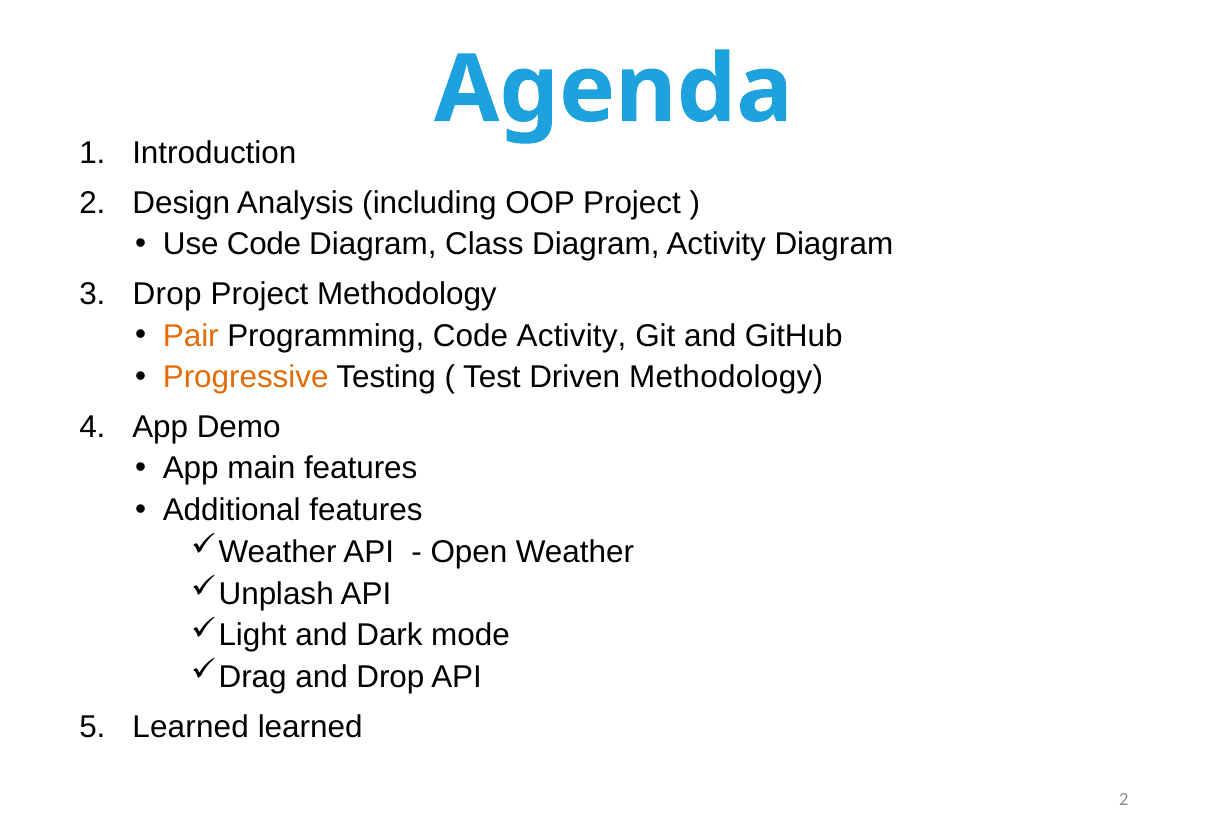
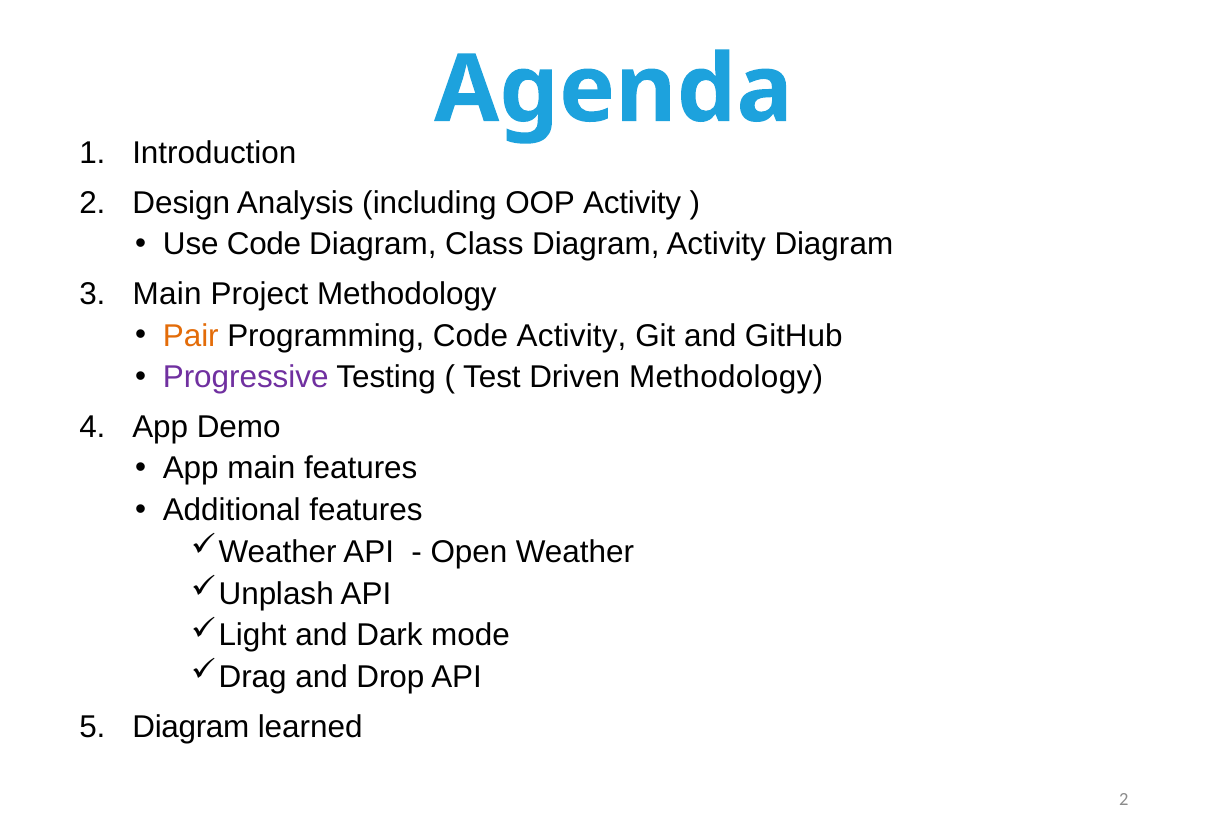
OOP Project: Project -> Activity
Drop at (167, 294): Drop -> Main
Progressive colour: orange -> purple
Learned at (191, 726): Learned -> Diagram
